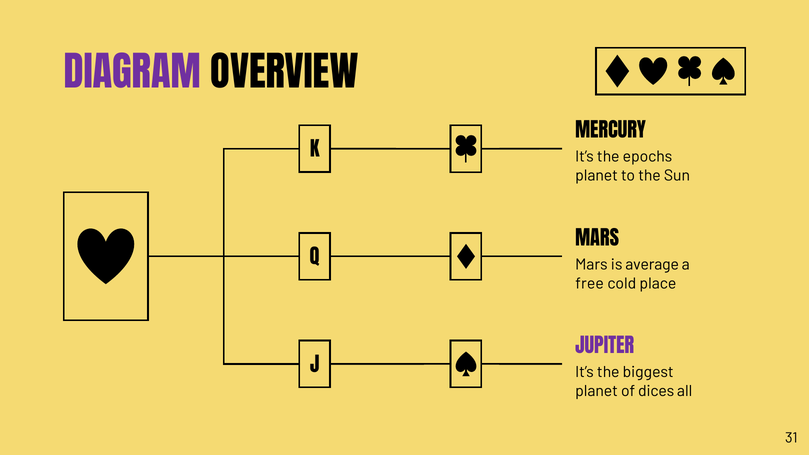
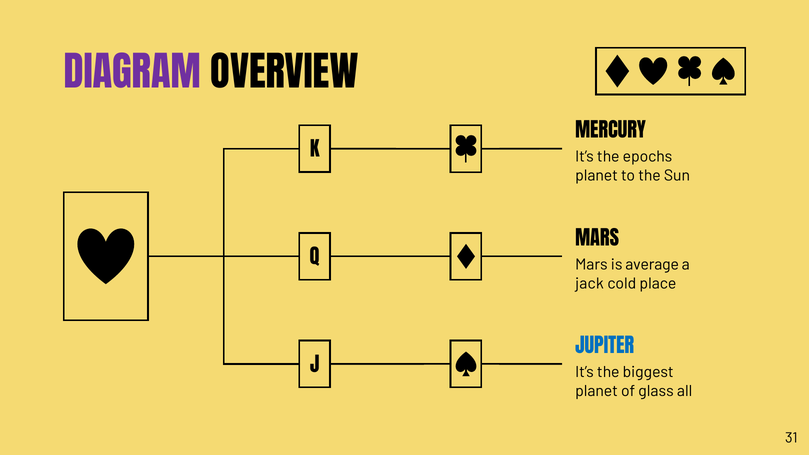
free: free -> jack
JUPITER colour: purple -> blue
dices: dices -> glass
